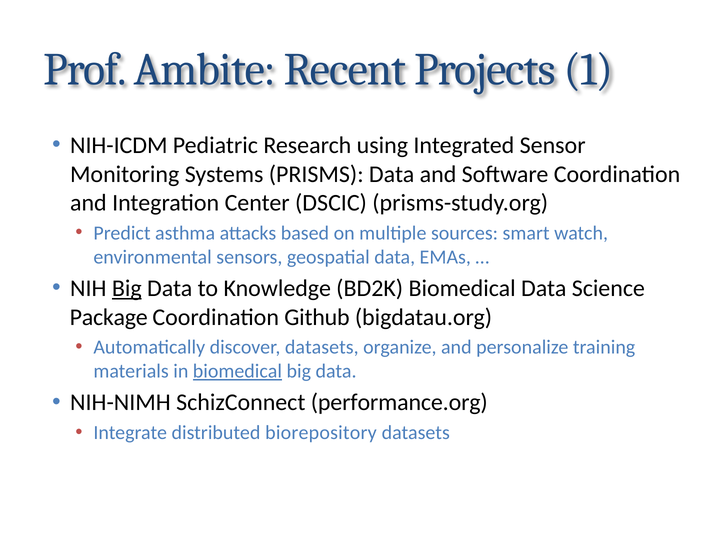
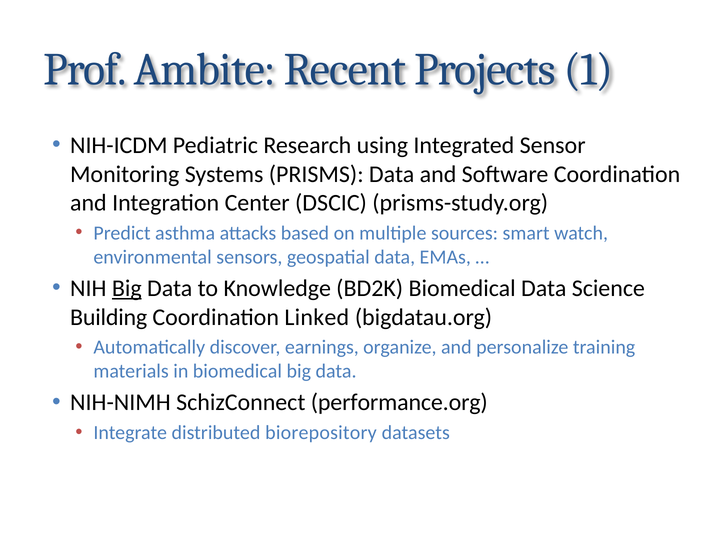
Package: Package -> Building
Github: Github -> Linked
discover datasets: datasets -> earnings
biomedical at (237, 371) underline: present -> none
